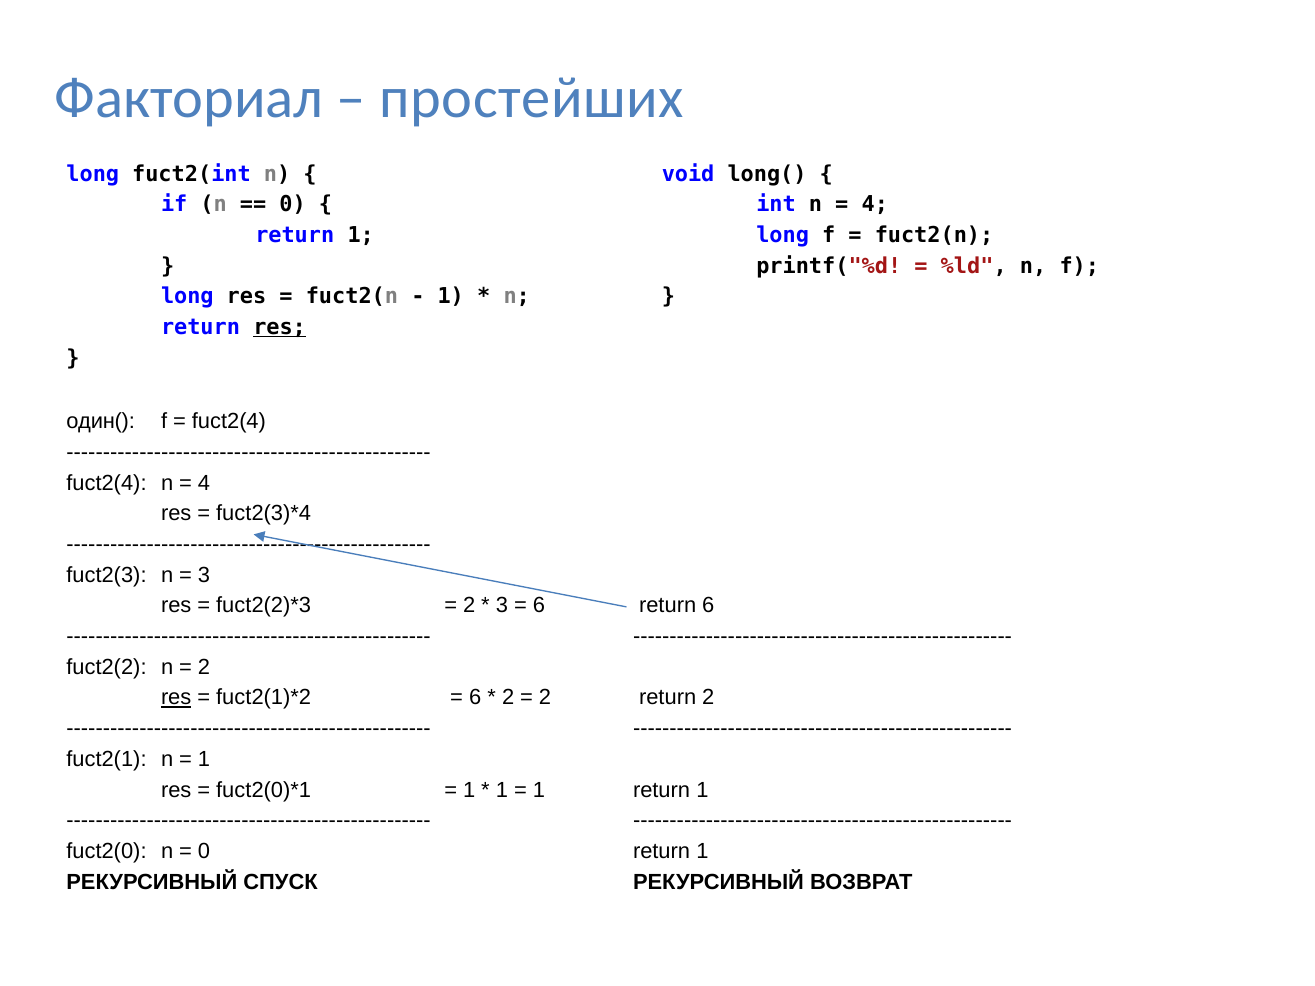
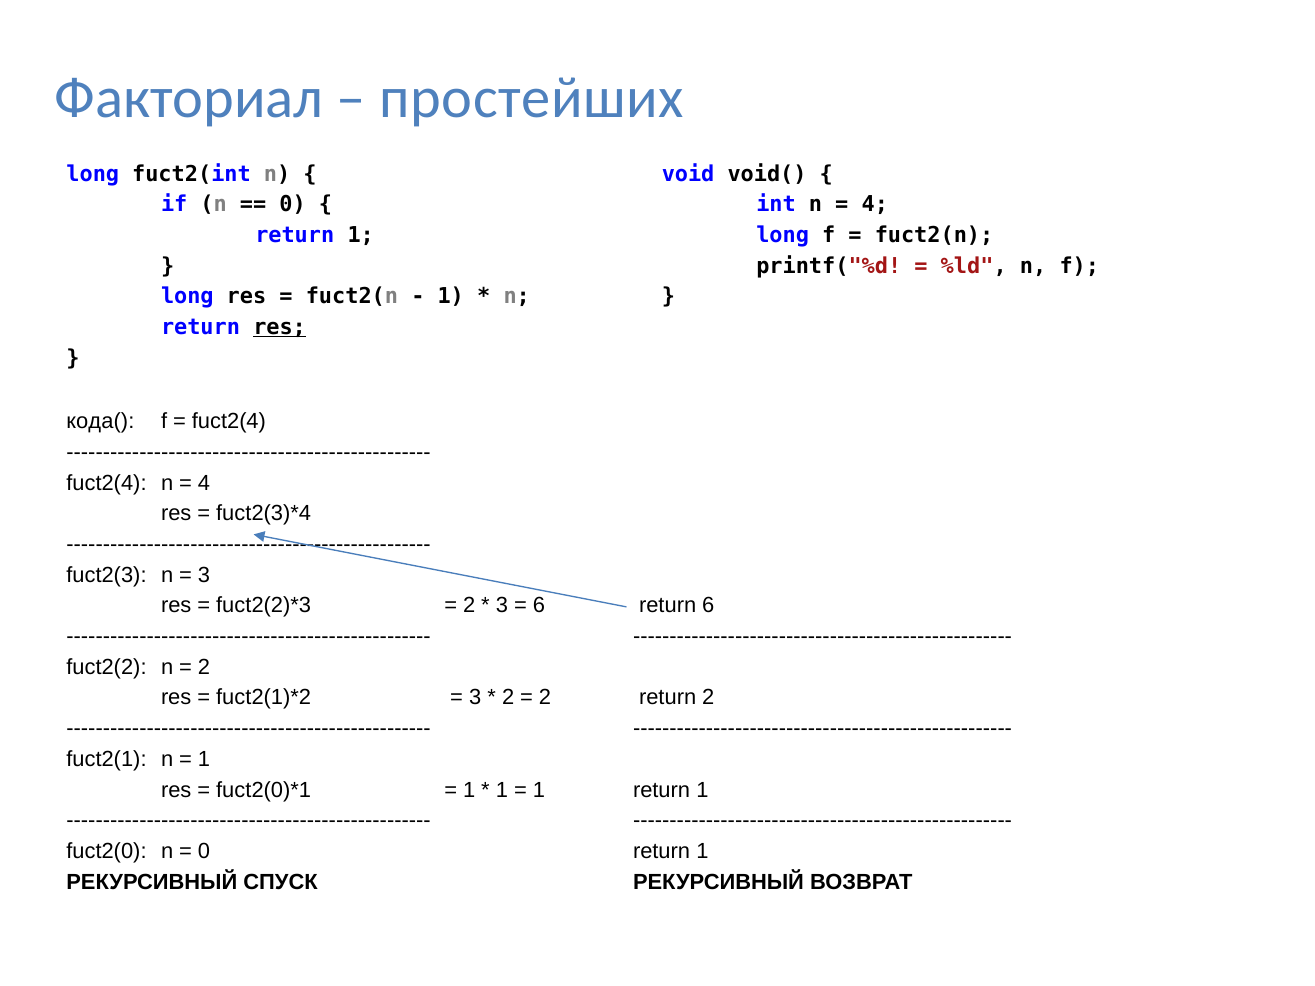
long(: long( -> void(
один(: один( -> кода(
res at (176, 698) underline: present -> none
6 at (475, 698): 6 -> 3
